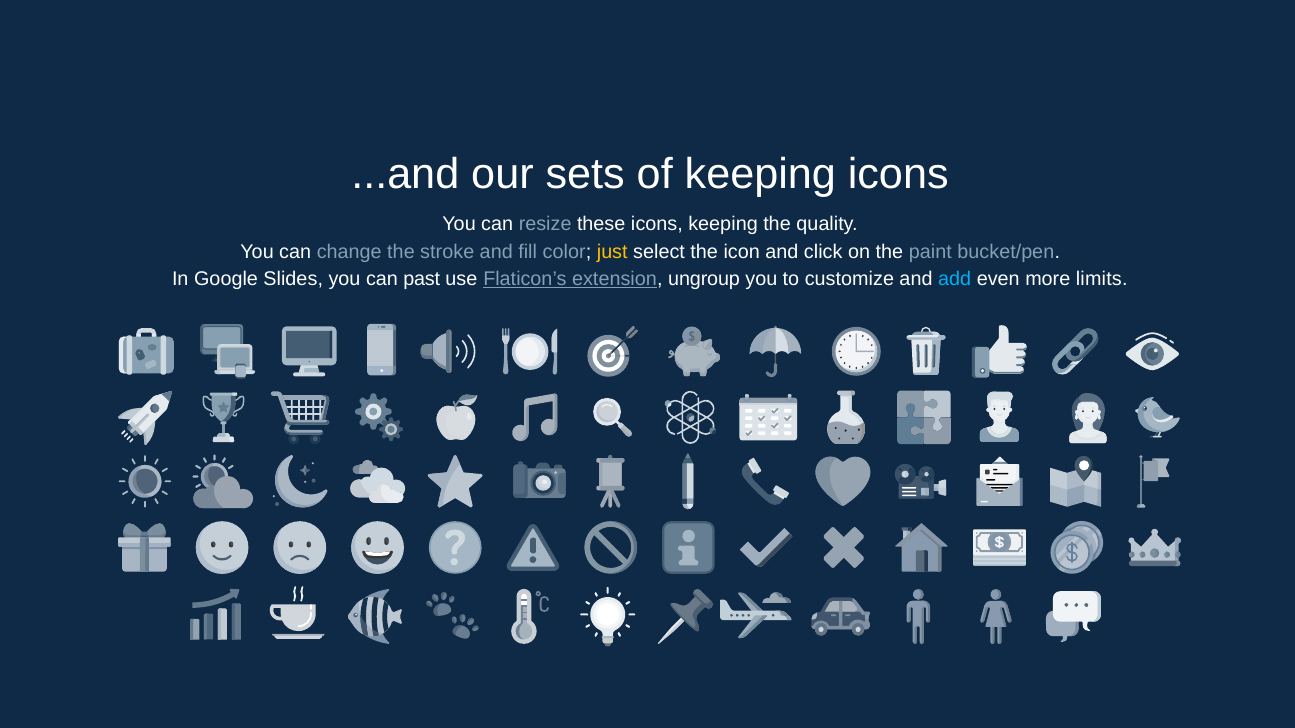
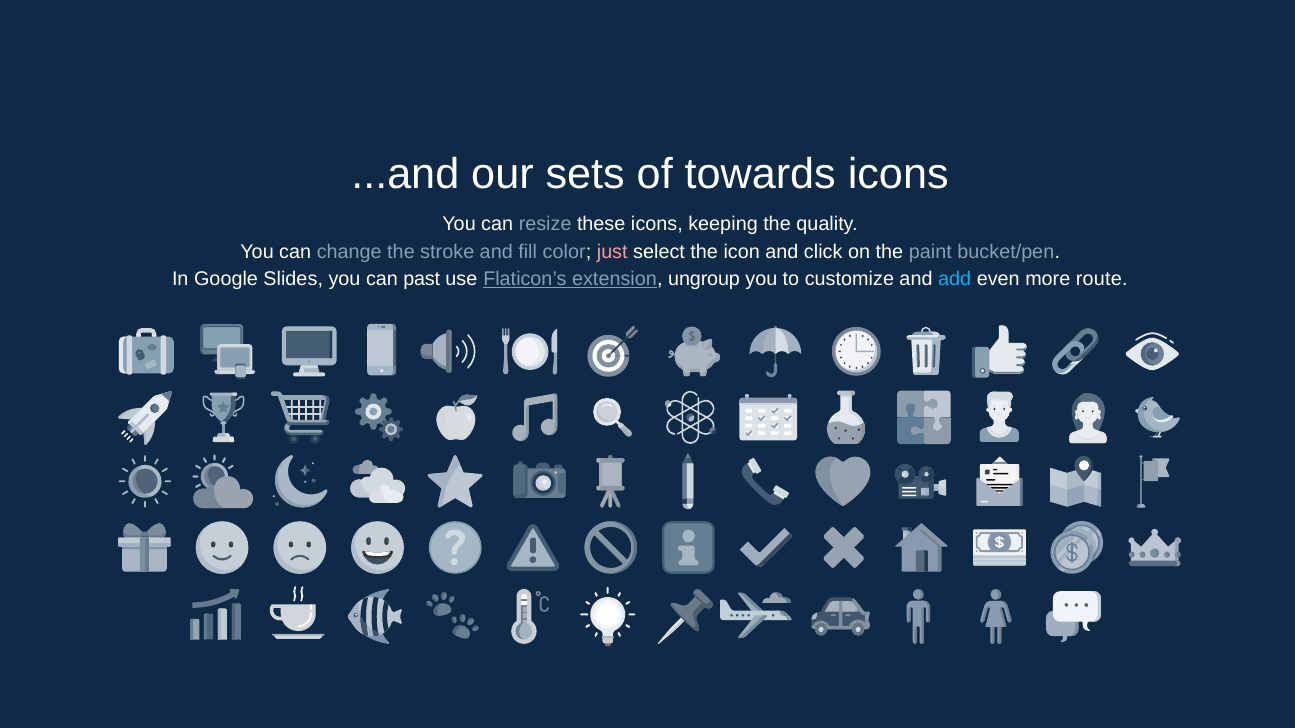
of keeping: keeping -> towards
just colour: yellow -> pink
limits: limits -> route
